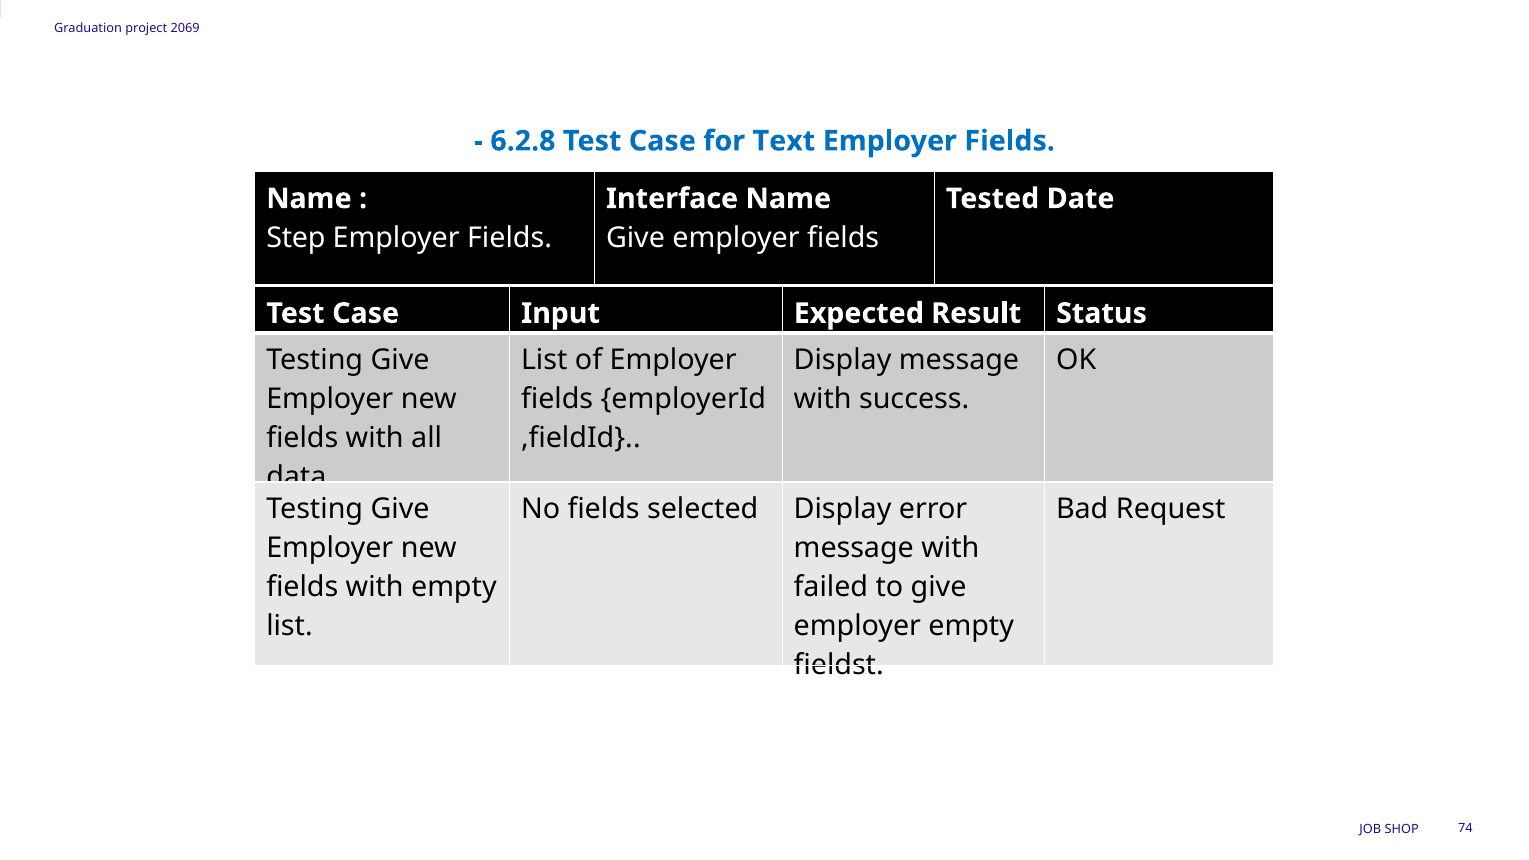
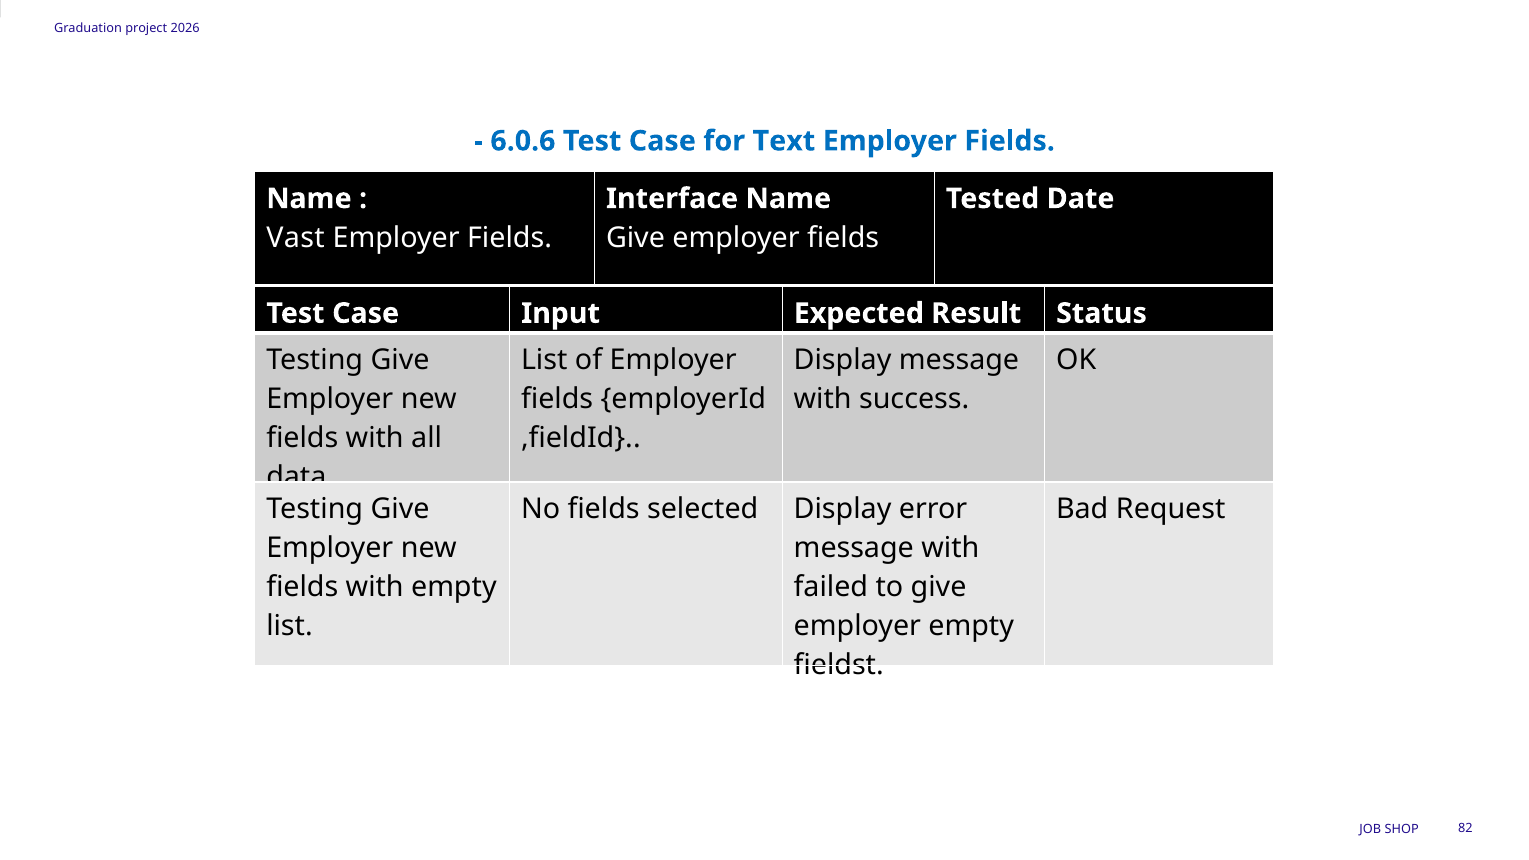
2069: 2069 -> 2026
6.2.8: 6.2.8 -> 6.0.6
Step: Step -> Vast
74: 74 -> 82
